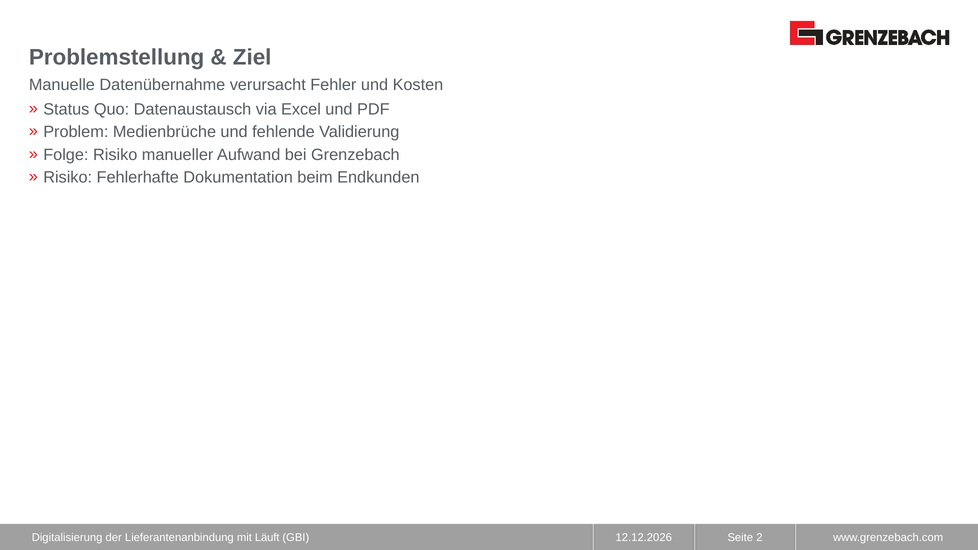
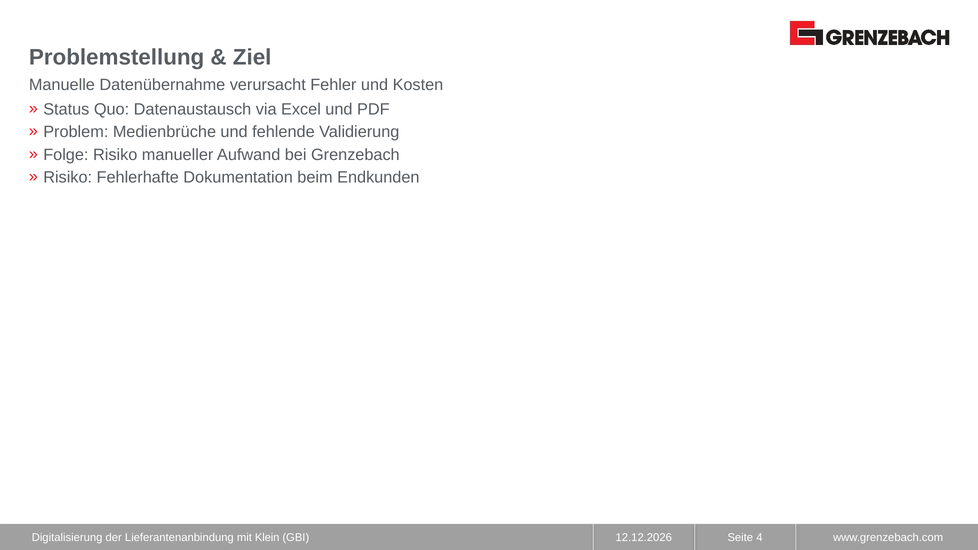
Läuft: Läuft -> Klein
2: 2 -> 4
